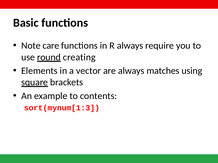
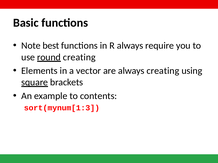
care: care -> best
always matches: matches -> creating
